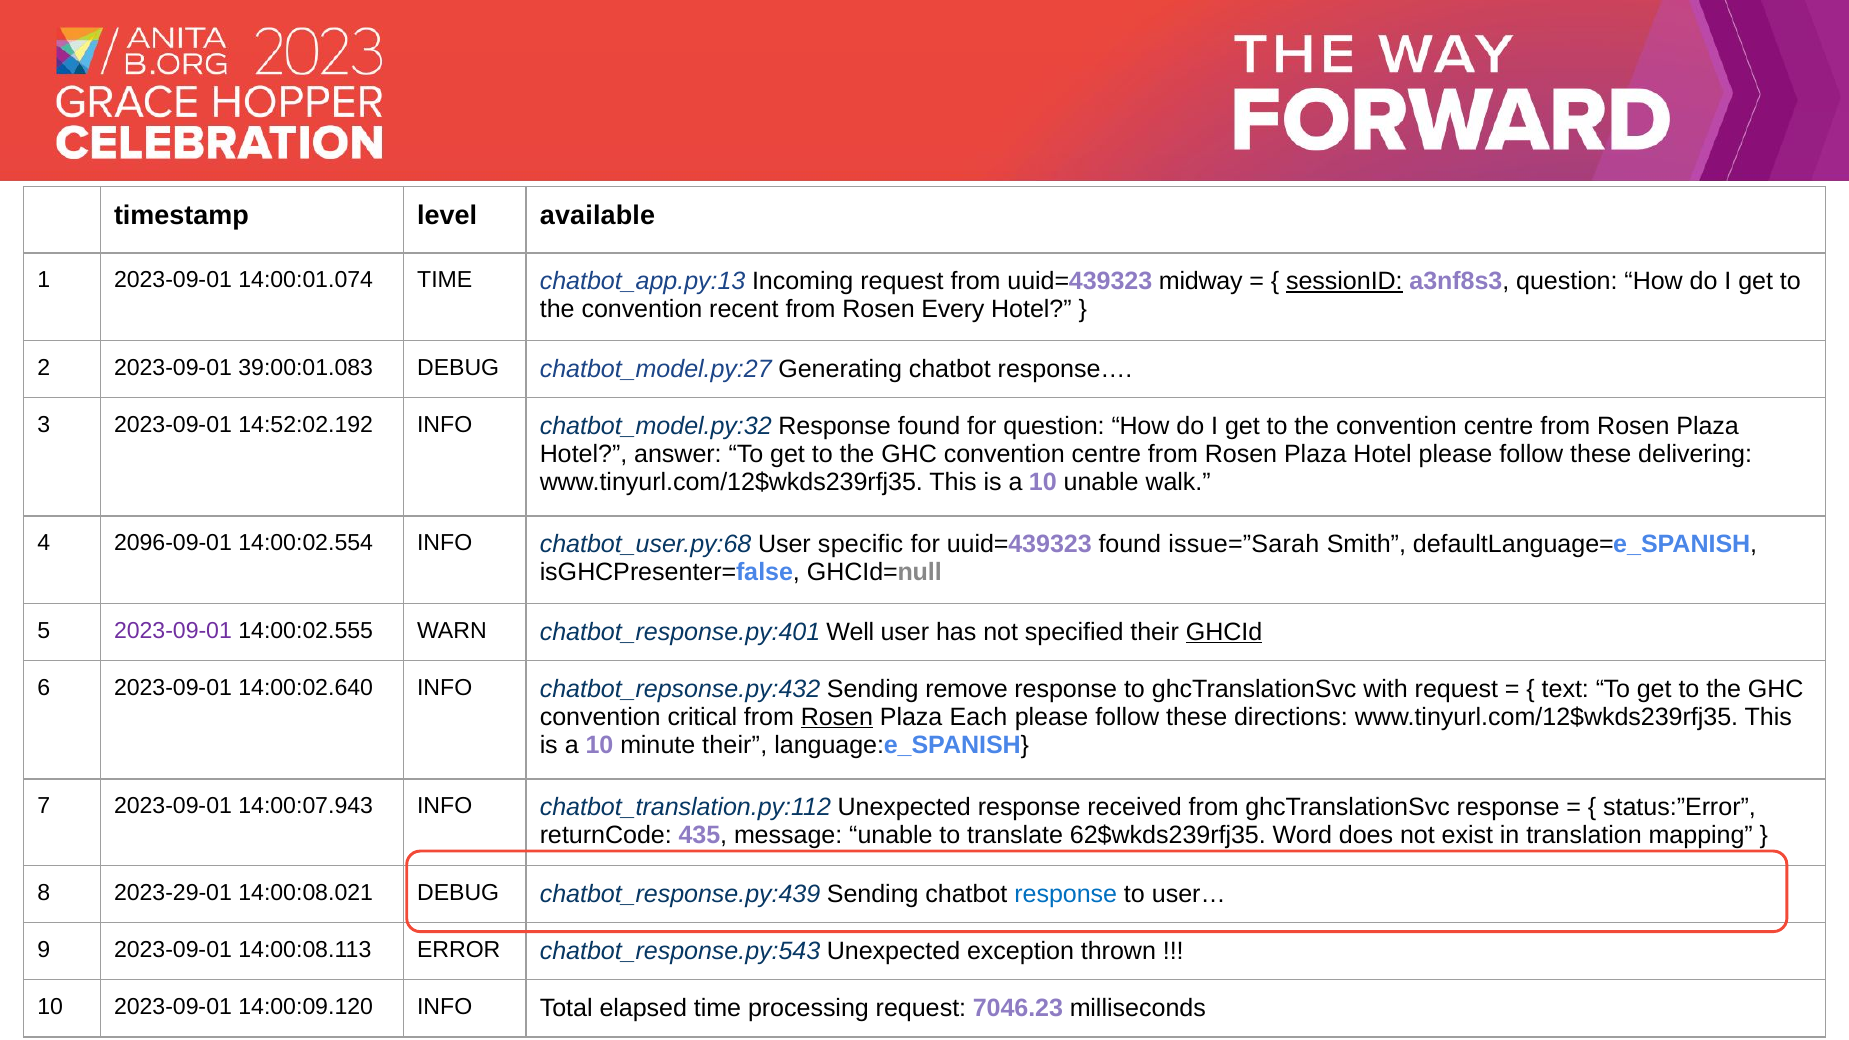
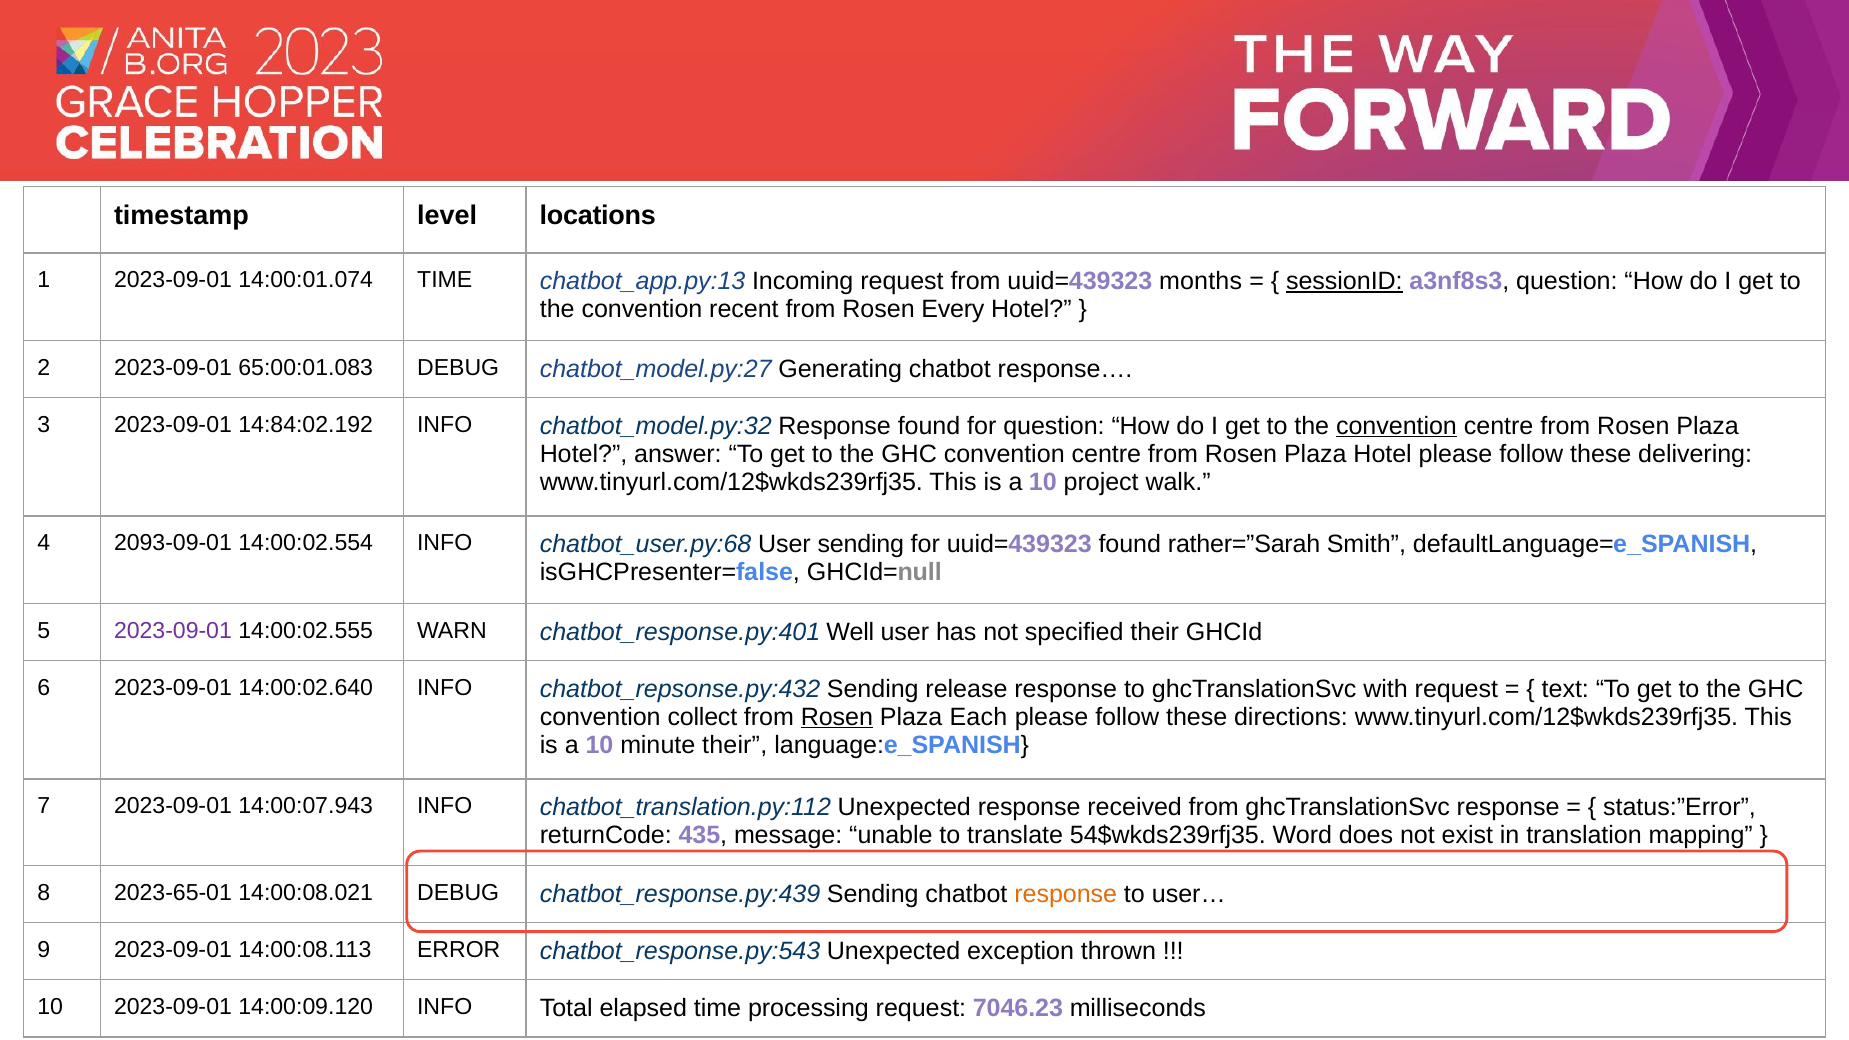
available: available -> locations
midway: midway -> months
39:00:01.083: 39:00:01.083 -> 65:00:01.083
14:52:02.192: 14:52:02.192 -> 14:84:02.192
convention at (1396, 426) underline: none -> present
10 unable: unable -> project
2096-09-01: 2096-09-01 -> 2093-09-01
User specific: specific -> sending
issue=”Sarah: issue=”Sarah -> rather=”Sarah
GHCId underline: present -> none
remove: remove -> release
critical: critical -> collect
62$wkds239rfj35: 62$wkds239rfj35 -> 54$wkds239rfj35
2023-29-01: 2023-29-01 -> 2023-65-01
response at (1066, 894) colour: blue -> orange
